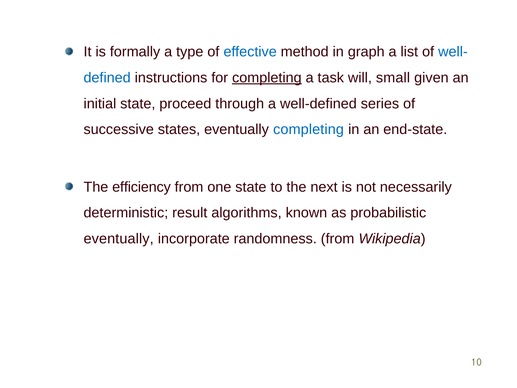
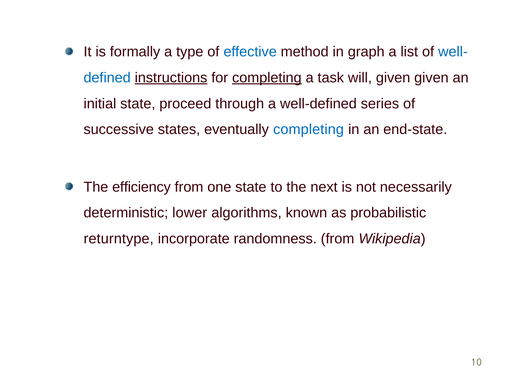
instructions underline: none -> present
will small: small -> given
result: result -> lower
eventually at (119, 239): eventually -> returntype
